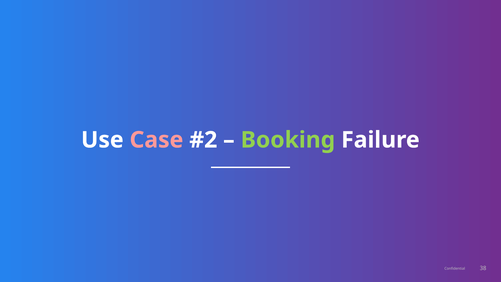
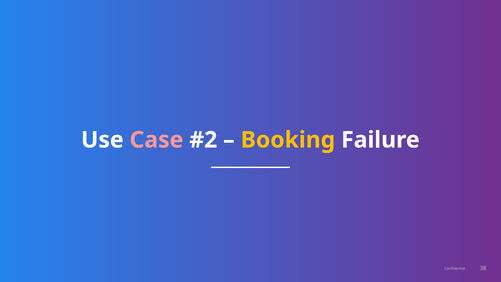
Booking colour: light green -> yellow
